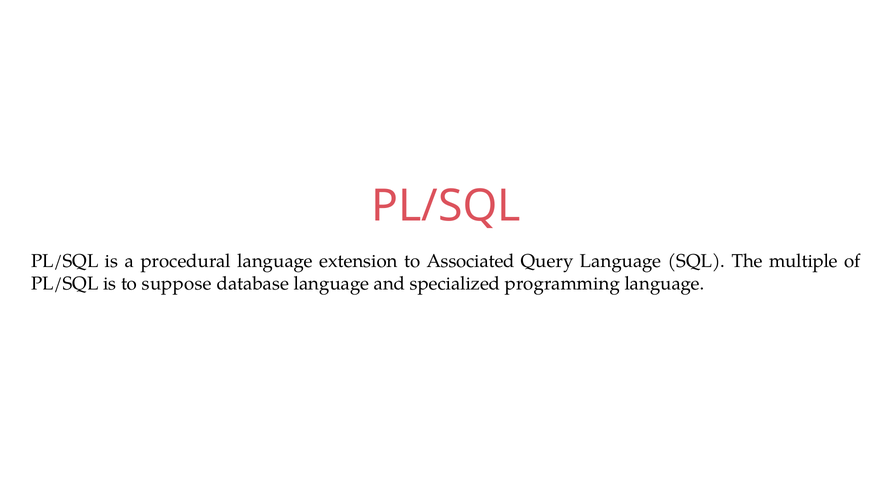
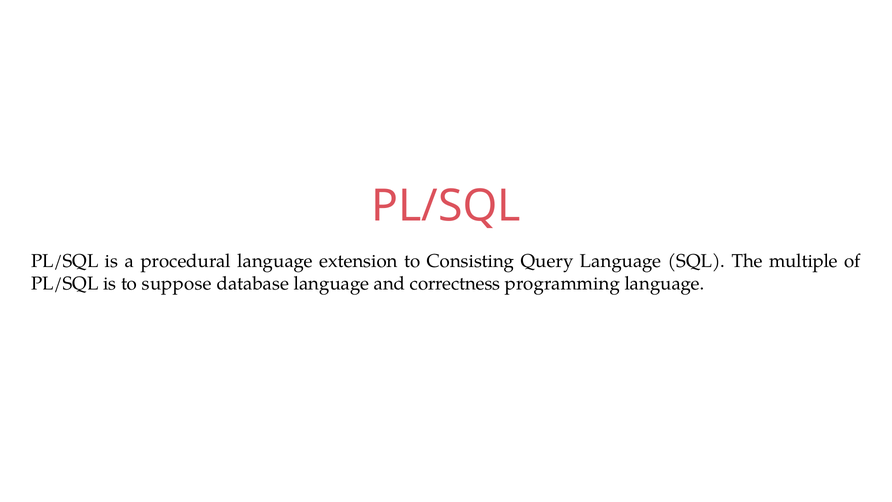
Associated: Associated -> Consisting
specialized: specialized -> correctness
